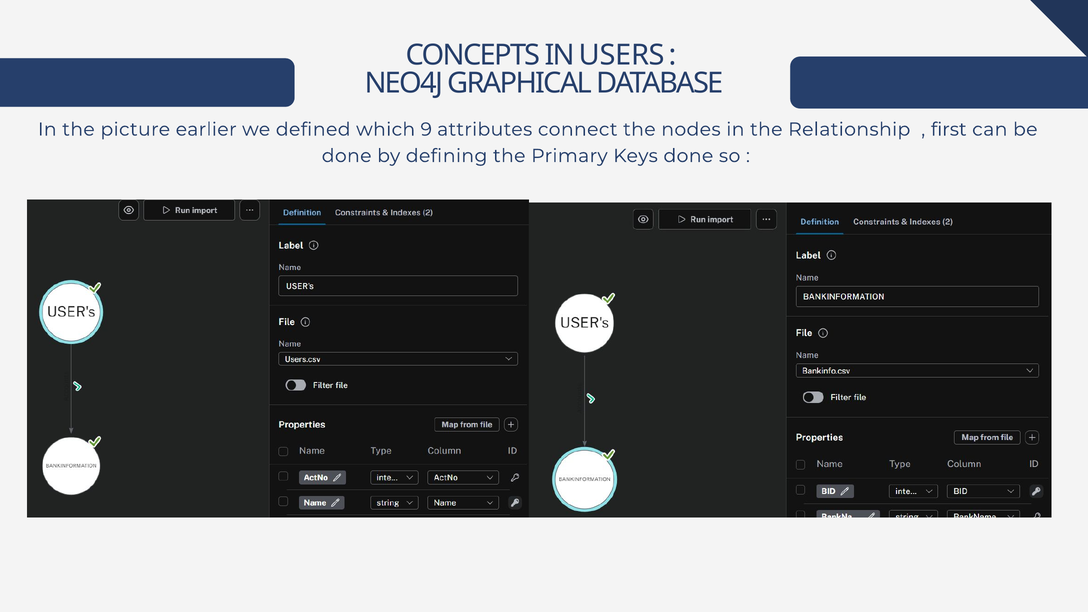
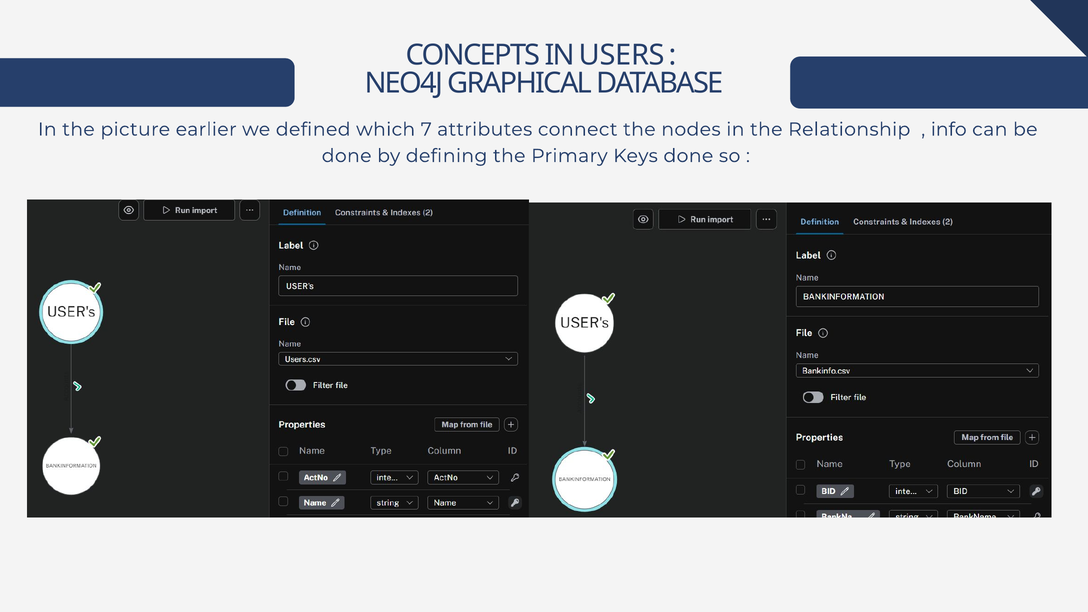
9: 9 -> 7
first: first -> info
